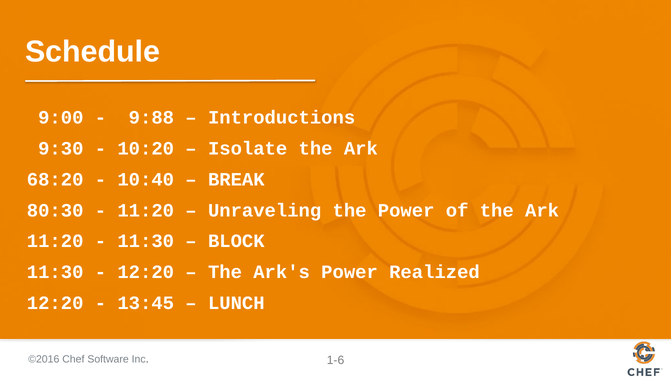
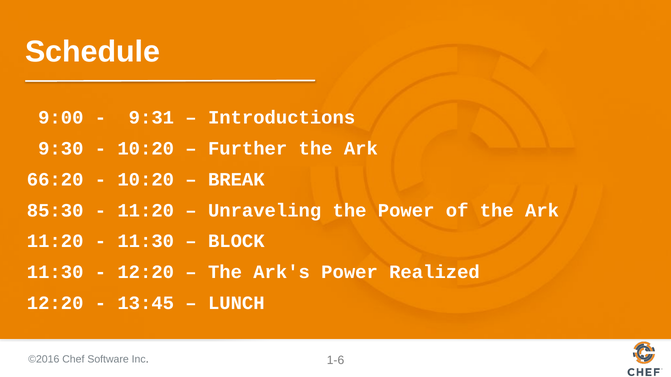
9:88: 9:88 -> 9:31
Isolate: Isolate -> Further
68:20: 68:20 -> 66:20
10:40 at (146, 180): 10:40 -> 10:20
80:30: 80:30 -> 85:30
